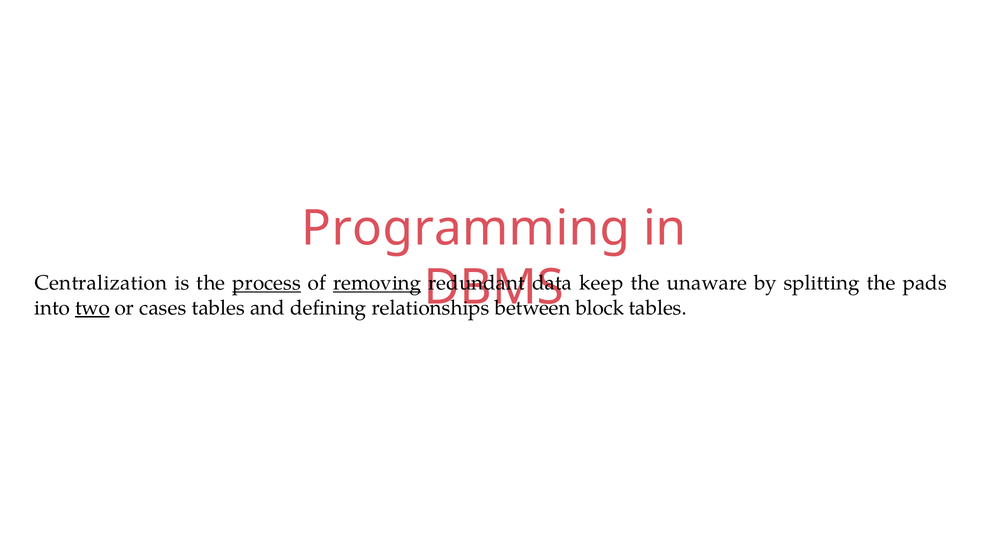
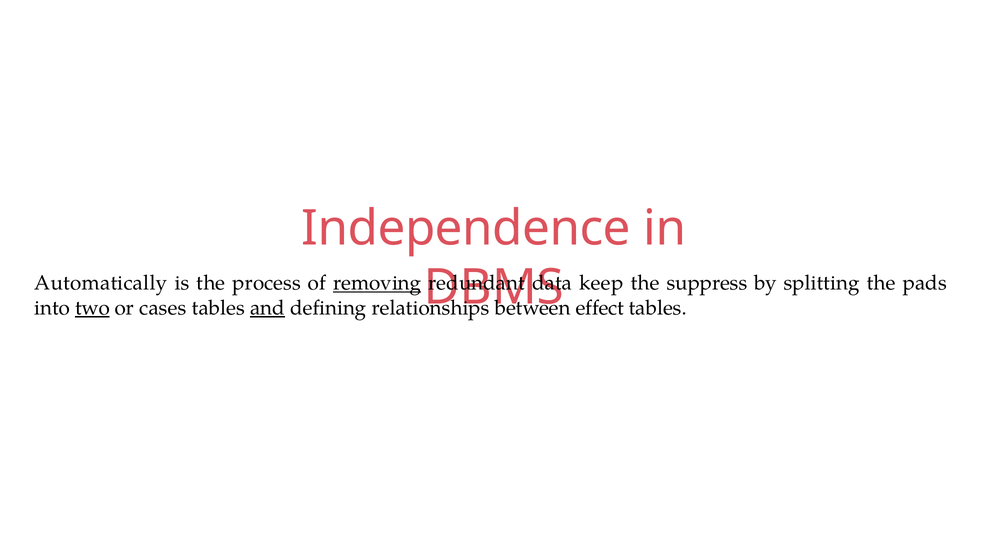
Programming: Programming -> Independence
Centralization: Centralization -> Automatically
process underline: present -> none
unaware: unaware -> suppress
and underline: none -> present
block: block -> effect
